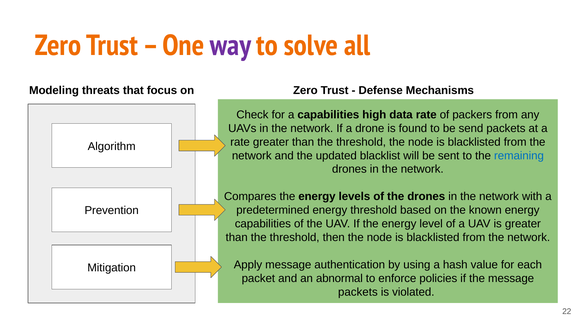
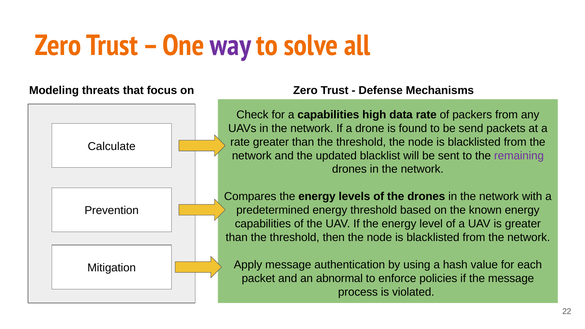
Algorithm: Algorithm -> Calculate
remaining colour: blue -> purple
packets at (358, 292): packets -> process
